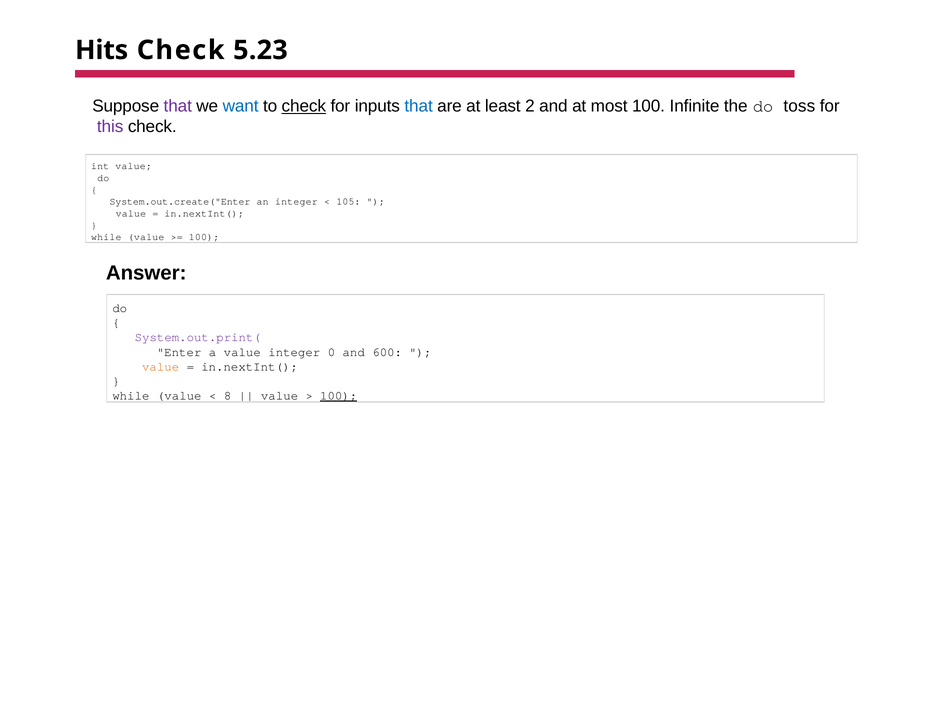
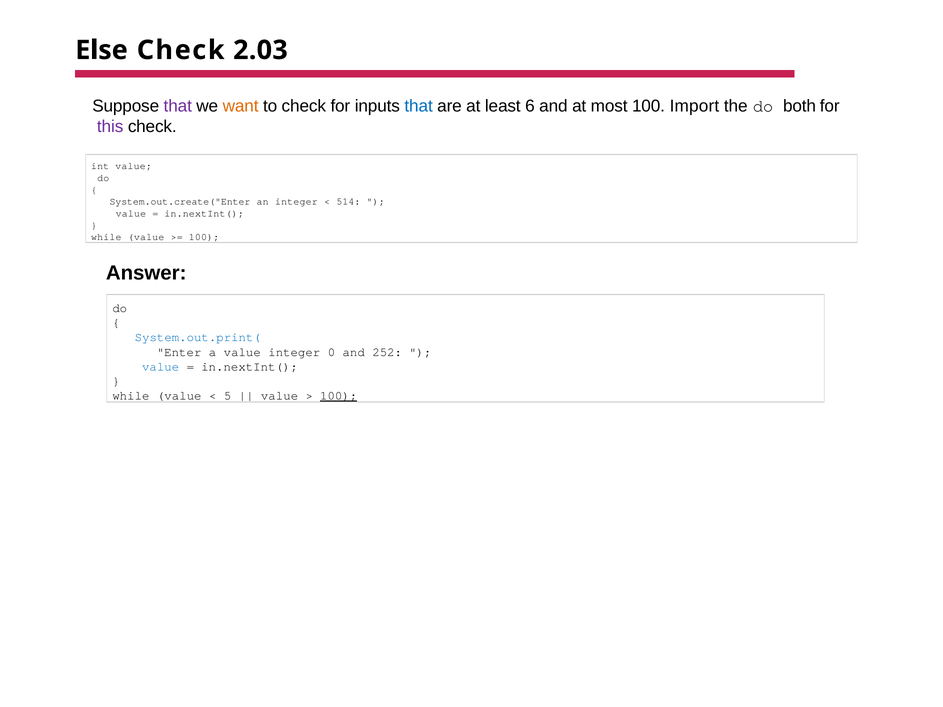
Hits: Hits -> Else
5.23: 5.23 -> 2.03
want colour: blue -> orange
check at (304, 106) underline: present -> none
2: 2 -> 6
Infinite: Infinite -> Import
toss: toss -> both
105: 105 -> 514
System.out.print( colour: purple -> blue
600: 600 -> 252
value at (161, 367) colour: orange -> blue
8: 8 -> 5
